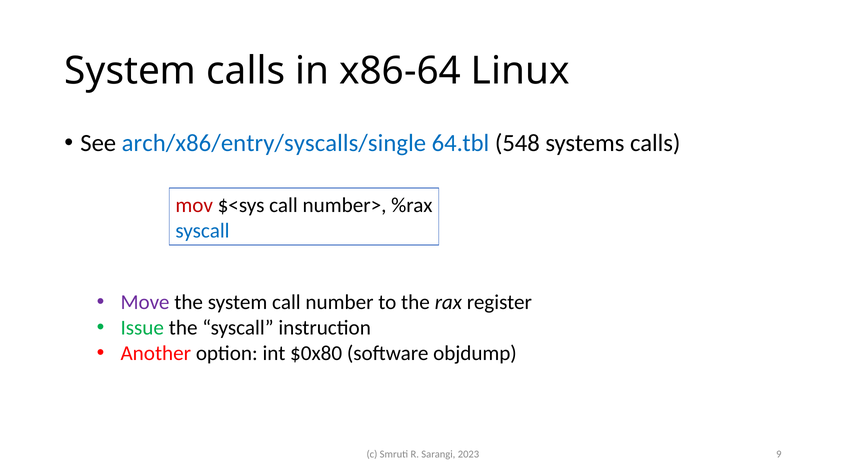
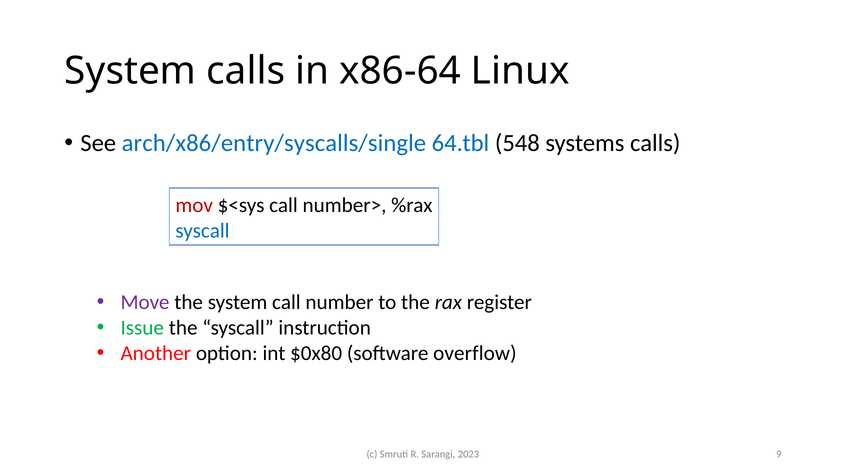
objdump: objdump -> overflow
